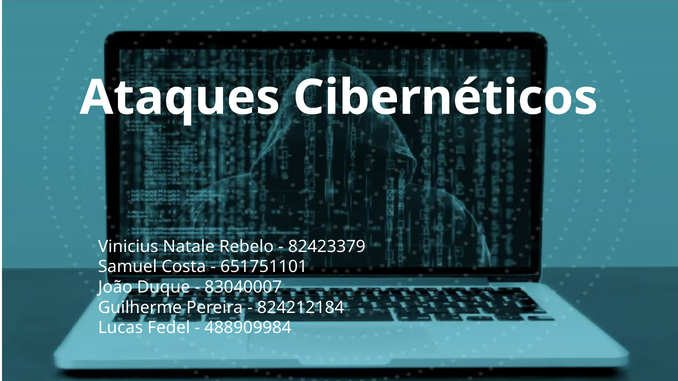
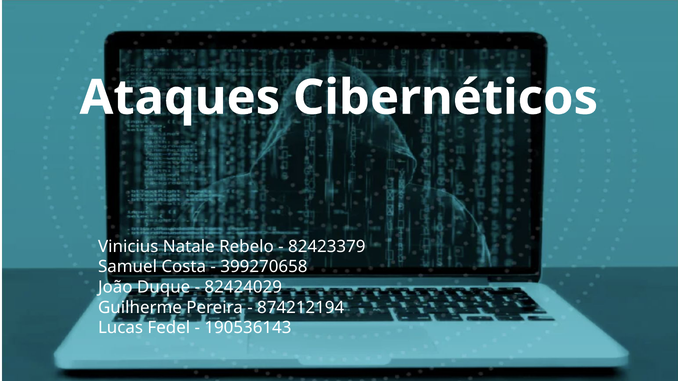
651751101: 651751101 -> 399270658
83040007: 83040007 -> 82424029
824212184: 824212184 -> 874212194
488909984: 488909984 -> 190536143
